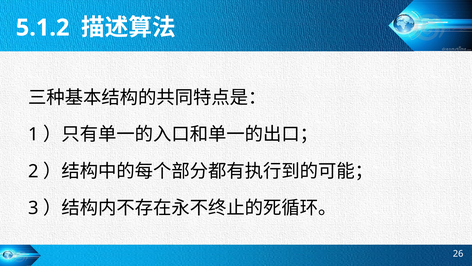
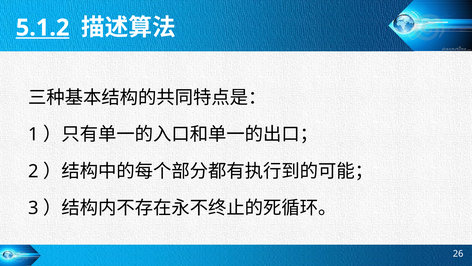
5.1.2 underline: none -> present
